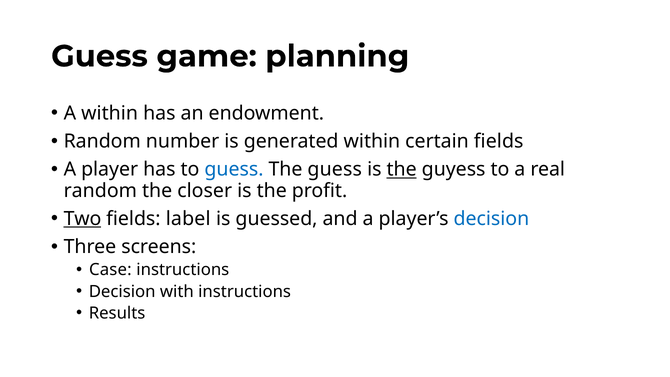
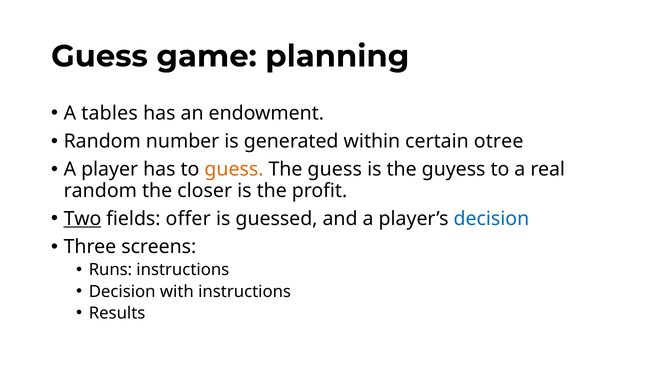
A within: within -> tables
certain fields: fields -> otree
guess at (234, 169) colour: blue -> orange
the at (402, 169) underline: present -> none
label: label -> offer
Case: Case -> Runs
